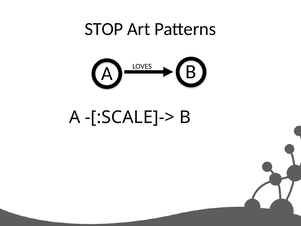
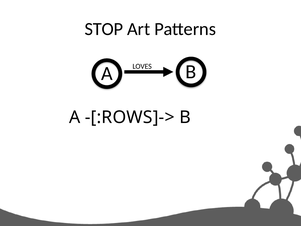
-[:SCALE]->: -[:SCALE]-> -> -[:ROWS]->
